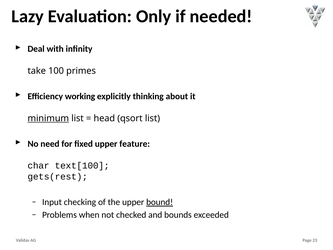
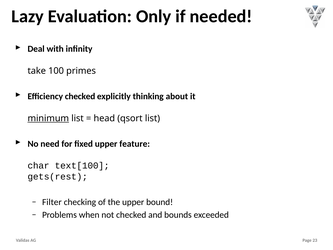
Efficiency working: working -> checked
Input: Input -> Filter
bound underline: present -> none
